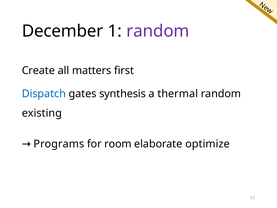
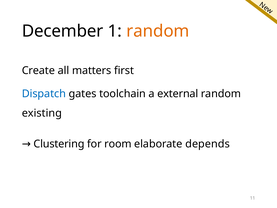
random at (158, 31) colour: purple -> orange
synthesis: synthesis -> toolchain
thermal: thermal -> external
Programs: Programs -> Clustering
optimize: optimize -> depends
